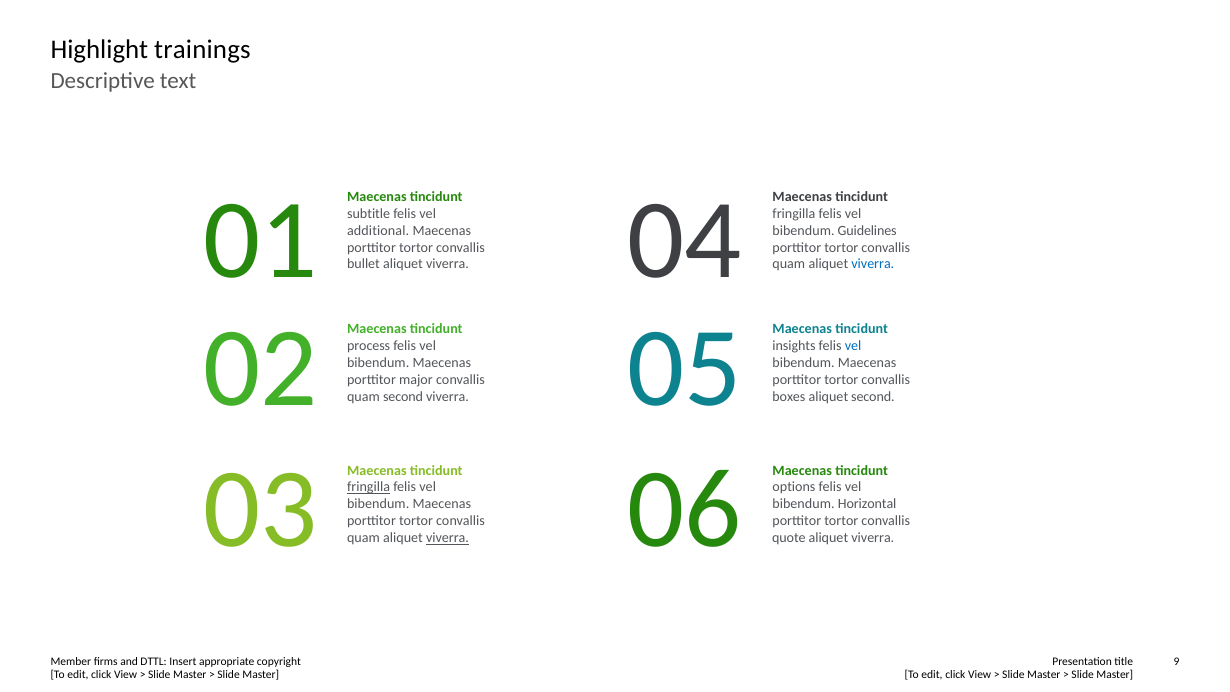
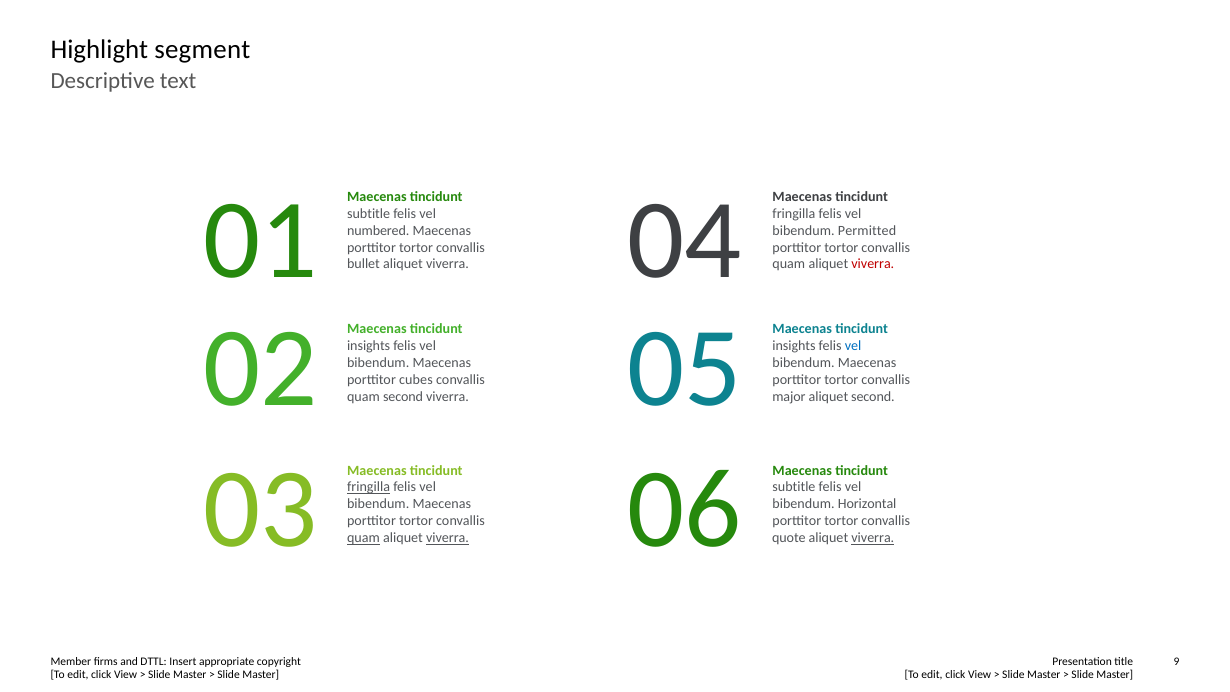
trainings: trainings -> segment
additional: additional -> numbered
Guidelines: Guidelines -> Permitted
viverra at (873, 264) colour: blue -> red
process at (369, 346): process -> insights
major: major -> cubes
boxes: boxes -> major
options at (794, 487): options -> subtitle
quam at (363, 538) underline: none -> present
viverra at (873, 538) underline: none -> present
